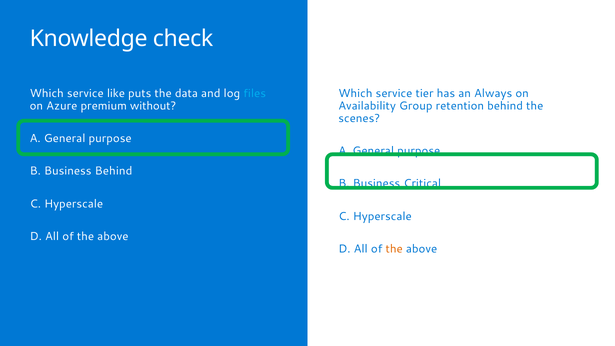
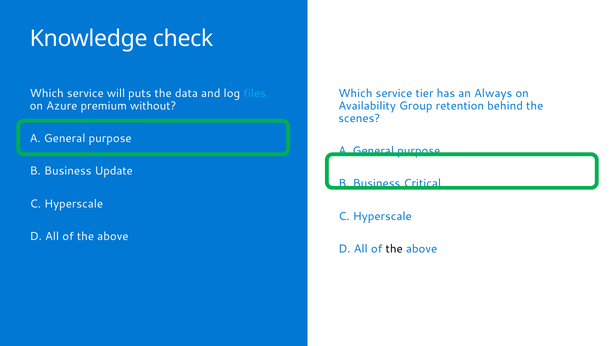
like: like -> will
Business Behind: Behind -> Update
the at (394, 249) colour: orange -> black
